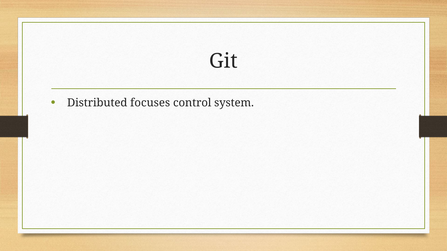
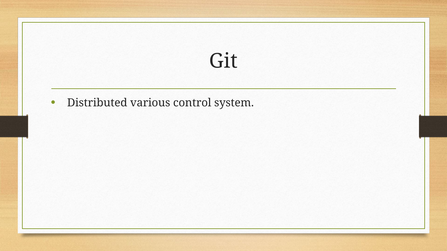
focuses: focuses -> various
